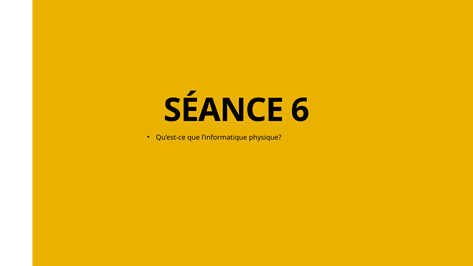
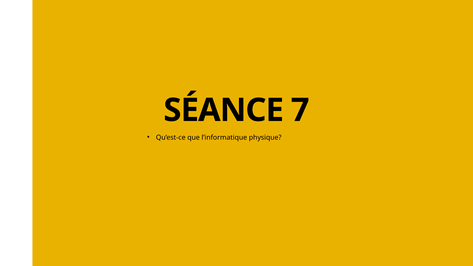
6: 6 -> 7
